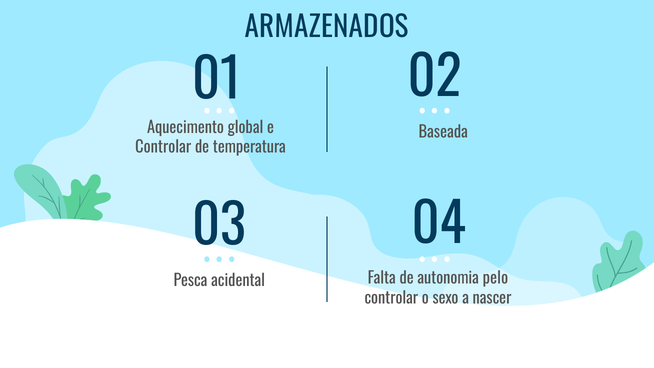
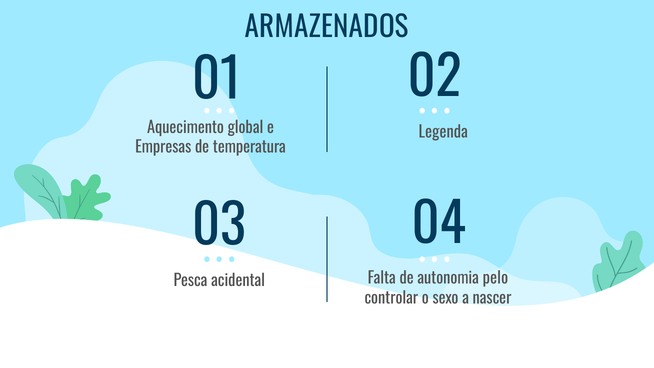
Baseada: Baseada -> Legenda
Controlar at (163, 147): Controlar -> Empresas
